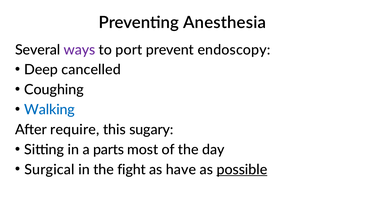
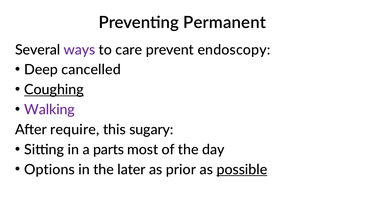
Anesthesia: Anesthesia -> Permanent
port: port -> care
Coughing underline: none -> present
Walking colour: blue -> purple
Surgical: Surgical -> Options
fight: fight -> later
have: have -> prior
